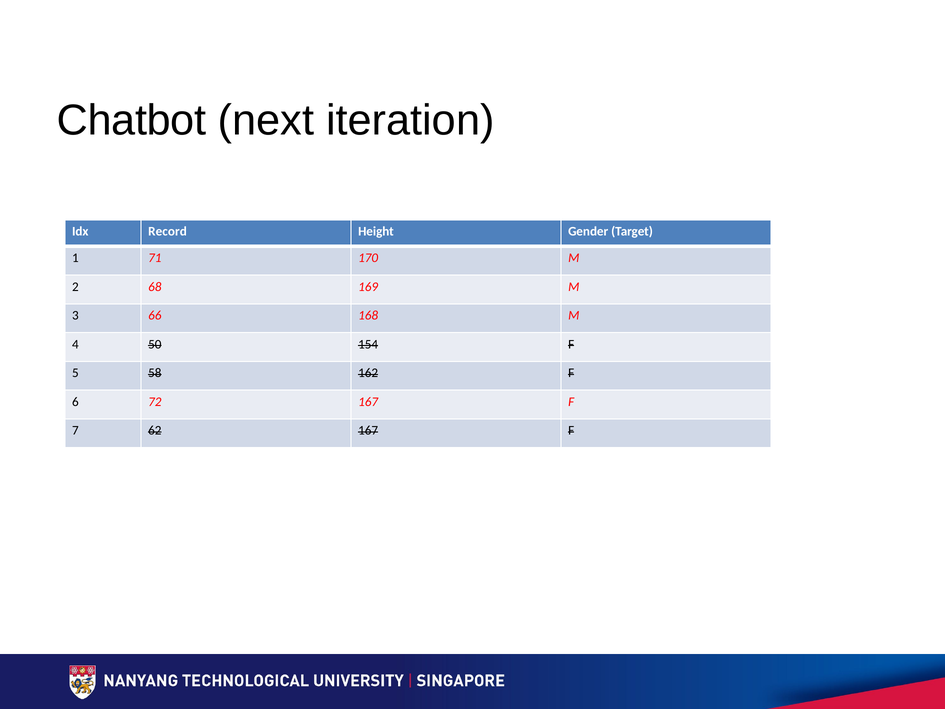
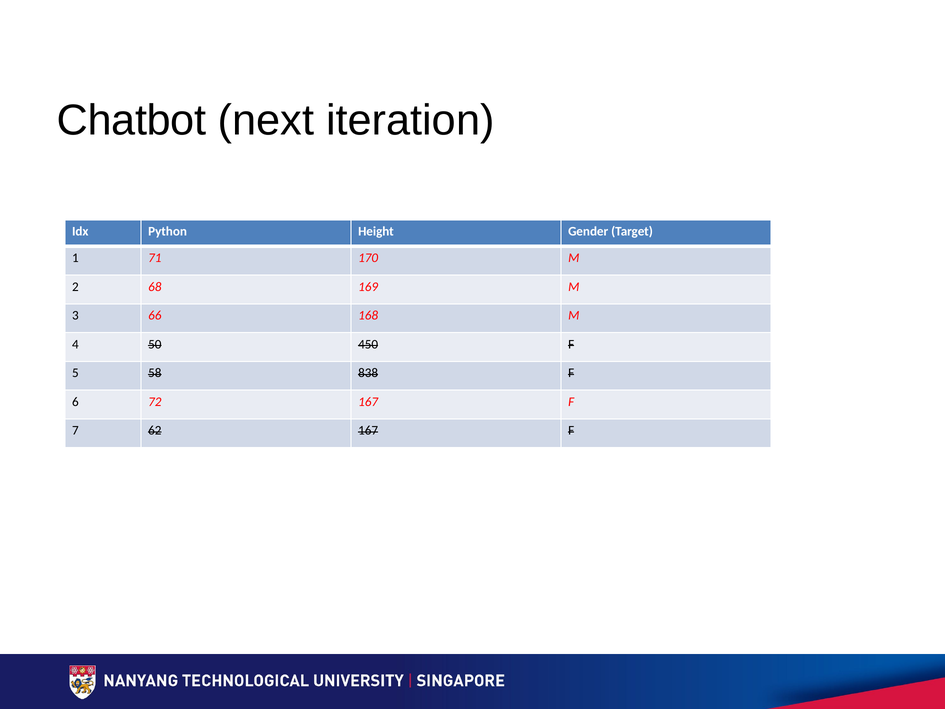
Record: Record -> Python
154: 154 -> 450
162: 162 -> 838
